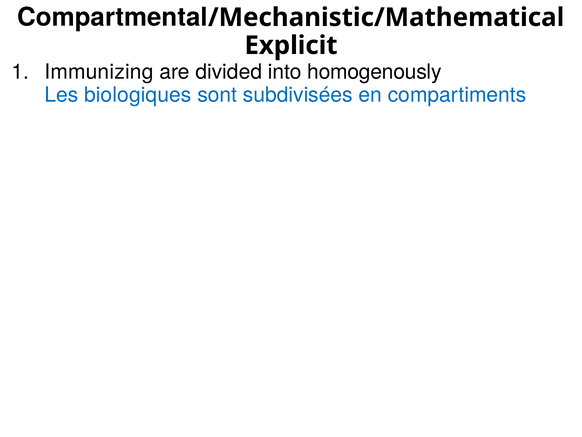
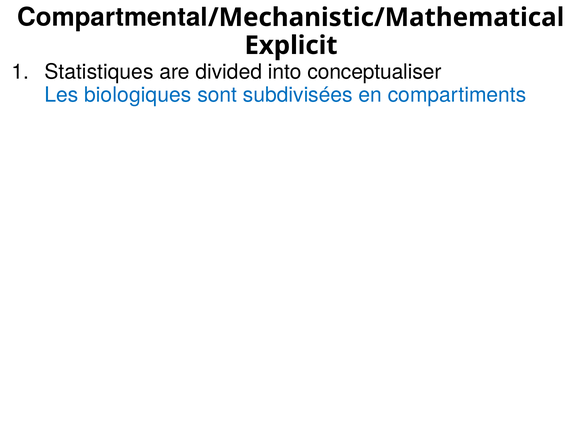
Immunizing: Immunizing -> Statistiques
homogenously: homogenously -> conceptualiser
